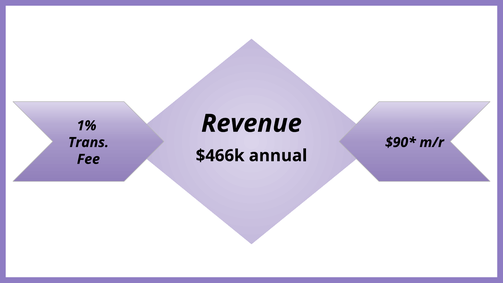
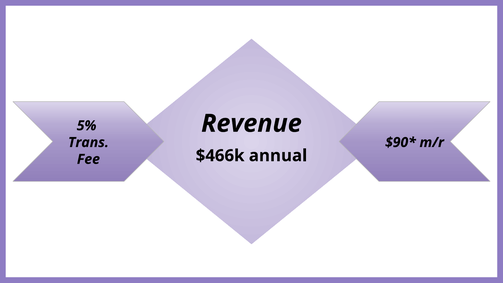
1%: 1% -> 5%
